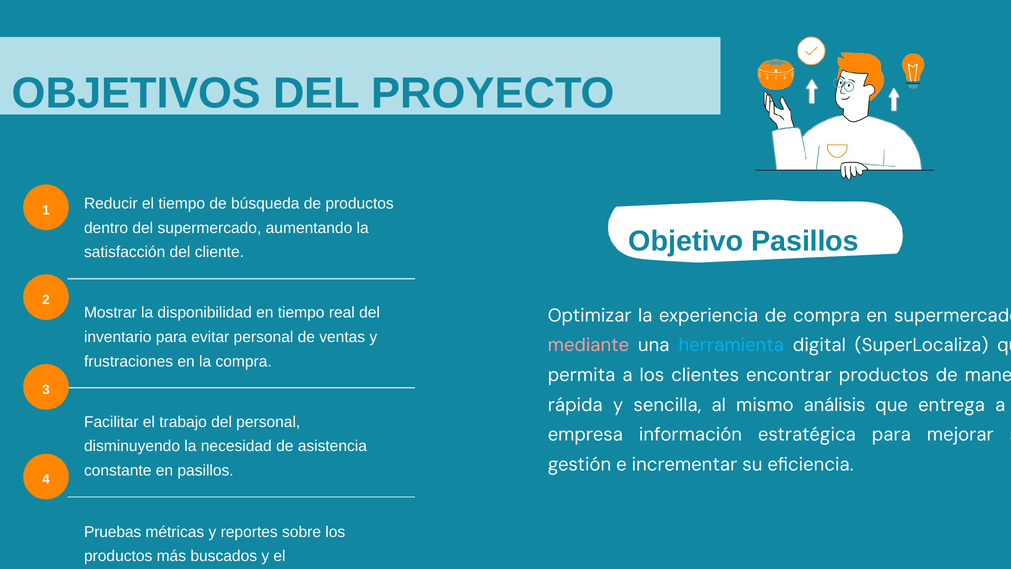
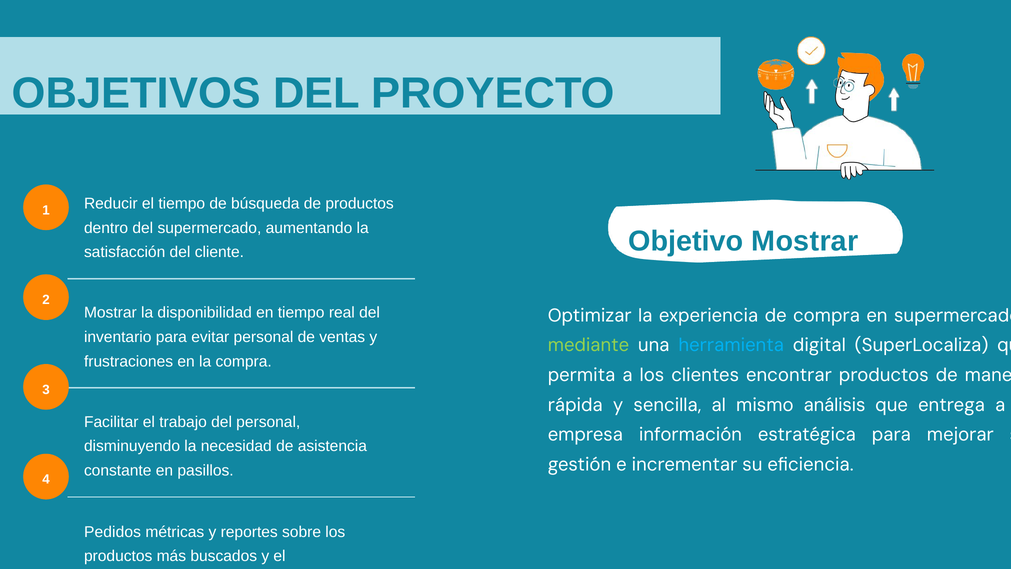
Objetivo Pasillos: Pasillos -> Mostrar
mediante colour: pink -> light green
Pruebas: Pruebas -> Pedidos
